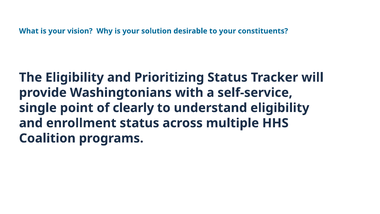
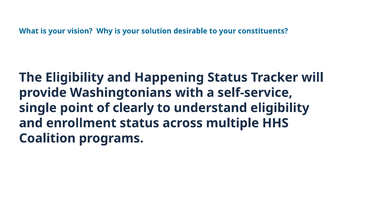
Prioritizing: Prioritizing -> Happening
